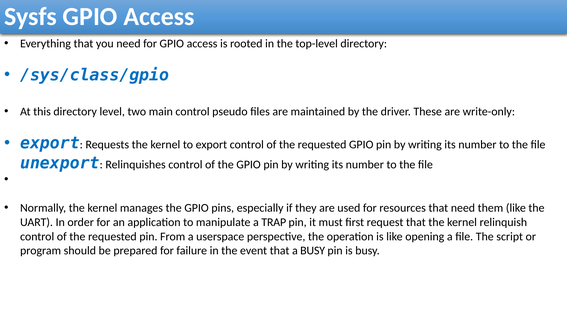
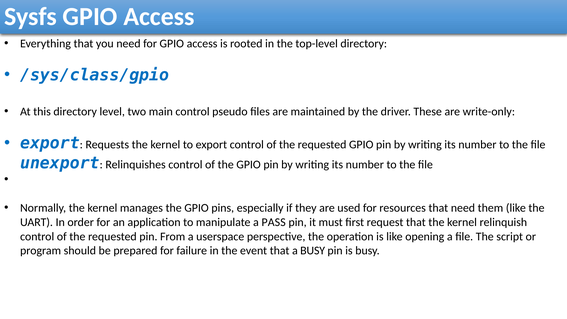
TRAP: TRAP -> PASS
